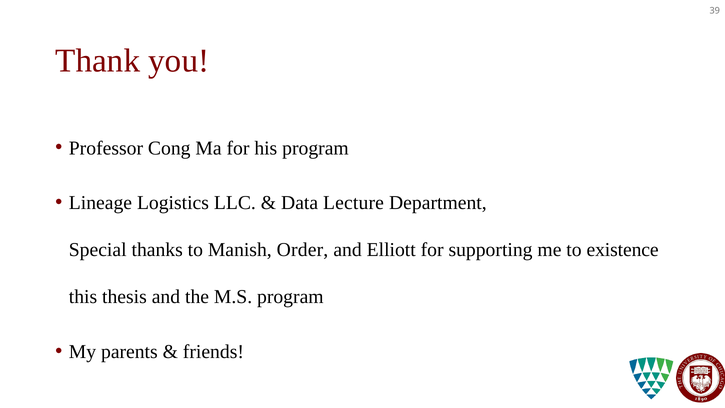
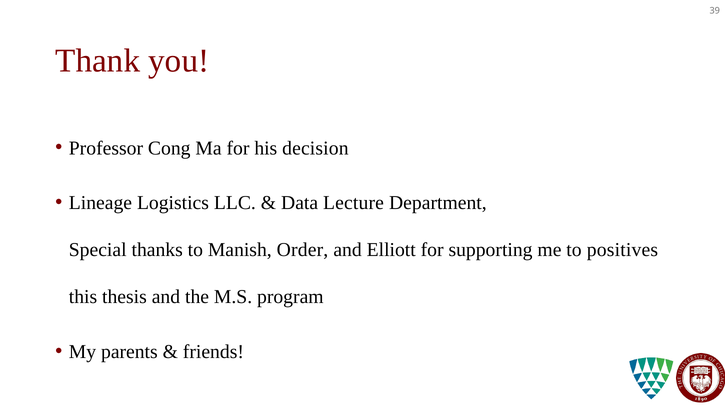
his program: program -> decision
existence: existence -> positives
